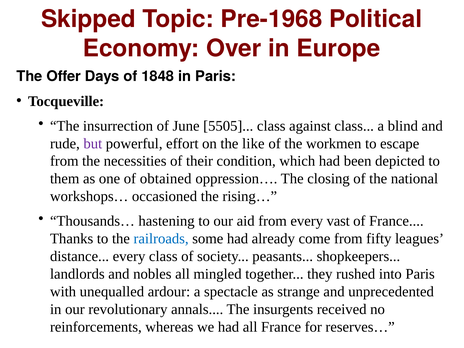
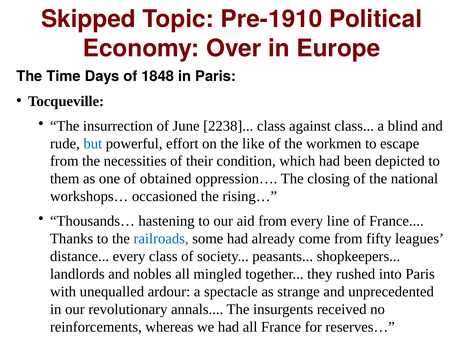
Pre-1968: Pre-1968 -> Pre-1910
Offer: Offer -> Time
5505: 5505 -> 2238
but colour: purple -> blue
vast: vast -> line
